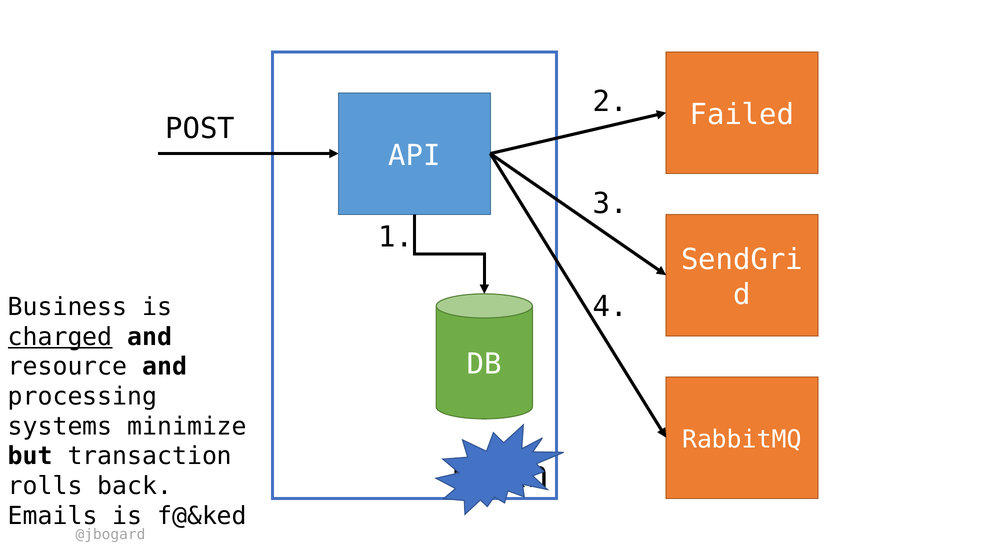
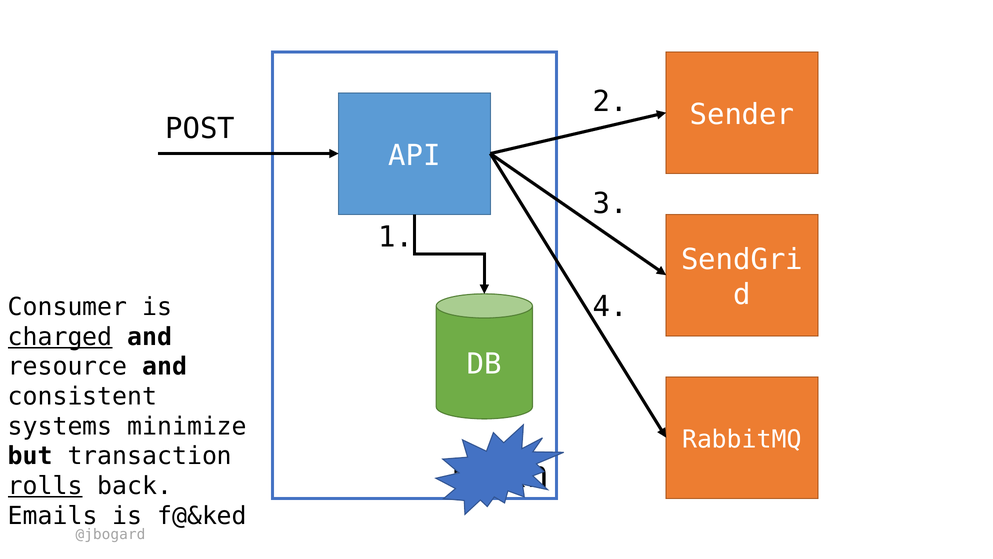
Failed: Failed -> Sender
Business: Business -> Consumer
processing: processing -> consistent
rolls underline: none -> present
